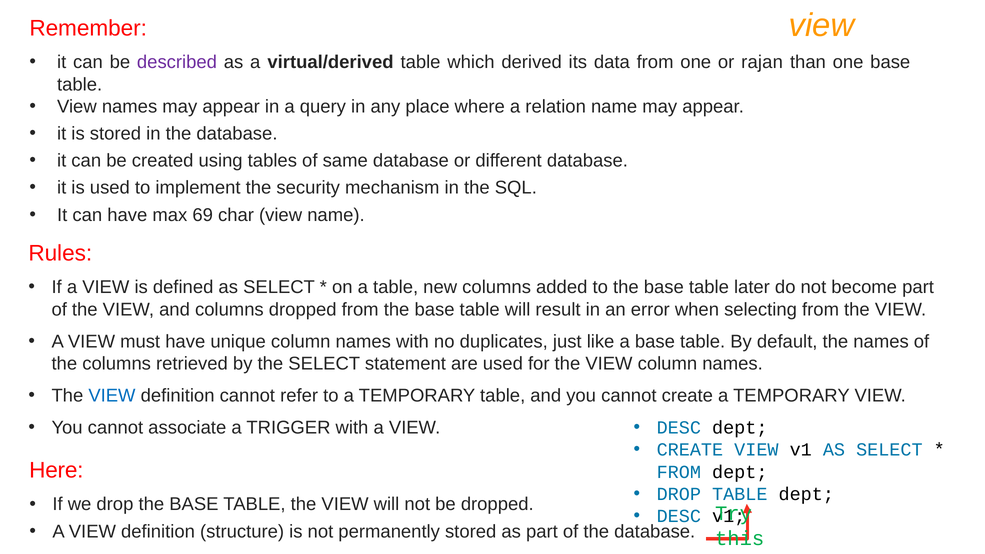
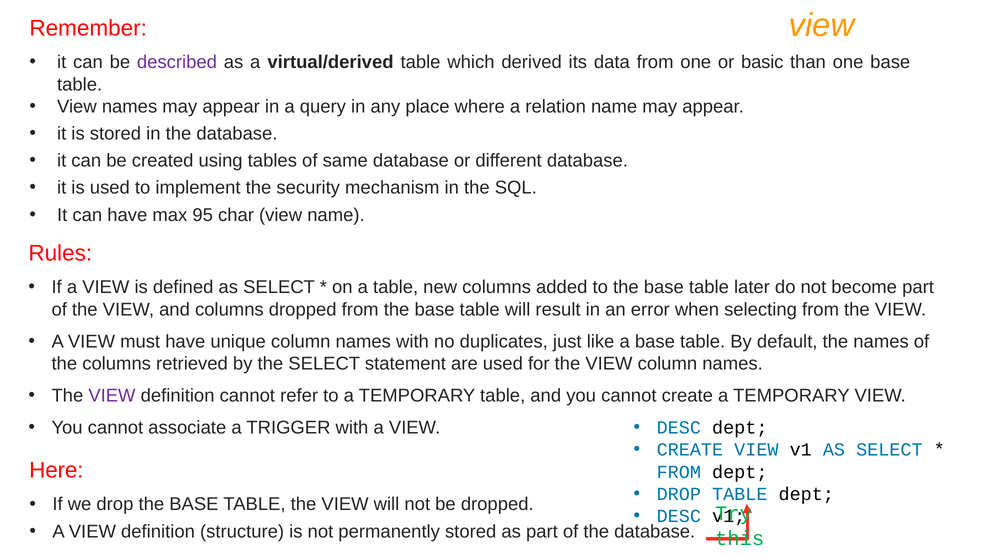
rajan: rajan -> basic
69: 69 -> 95
VIEW at (112, 396) colour: blue -> purple
